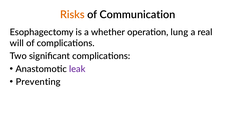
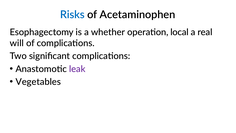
Risks colour: orange -> blue
Communication: Communication -> Acetaminophen
lung: lung -> local
Preventing: Preventing -> Vegetables
